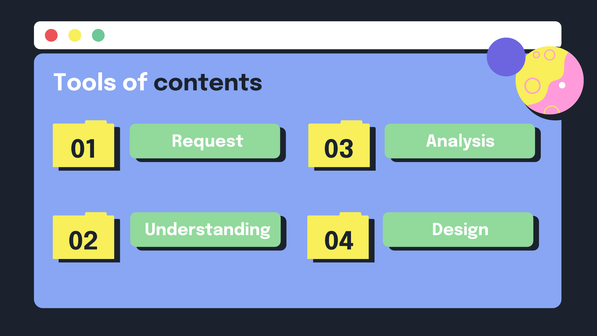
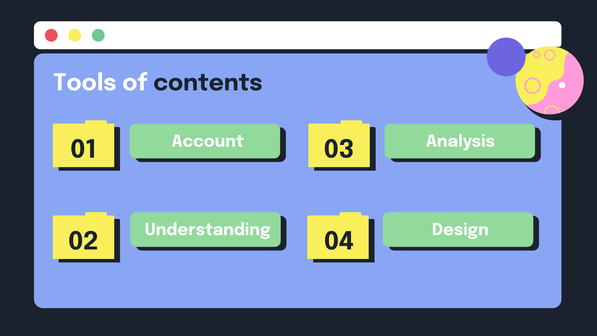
Request: Request -> Account
